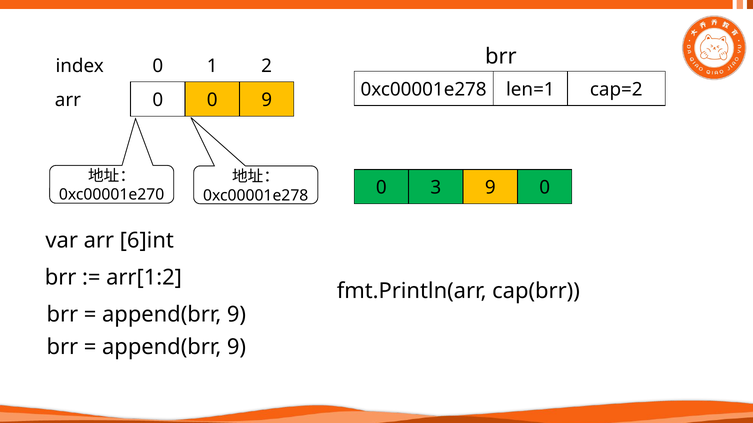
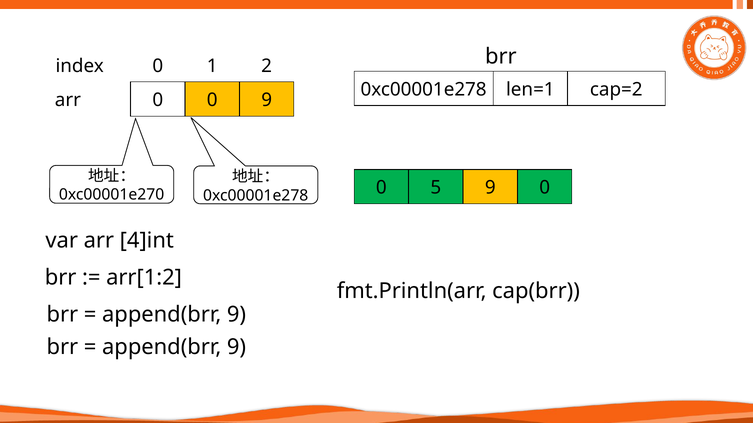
3: 3 -> 5
6]int: 6]int -> 4]int
